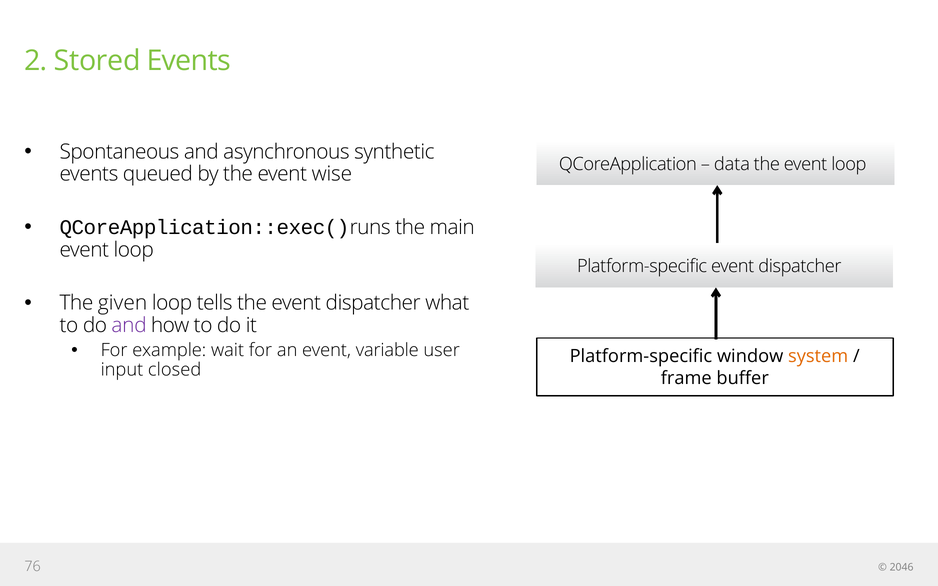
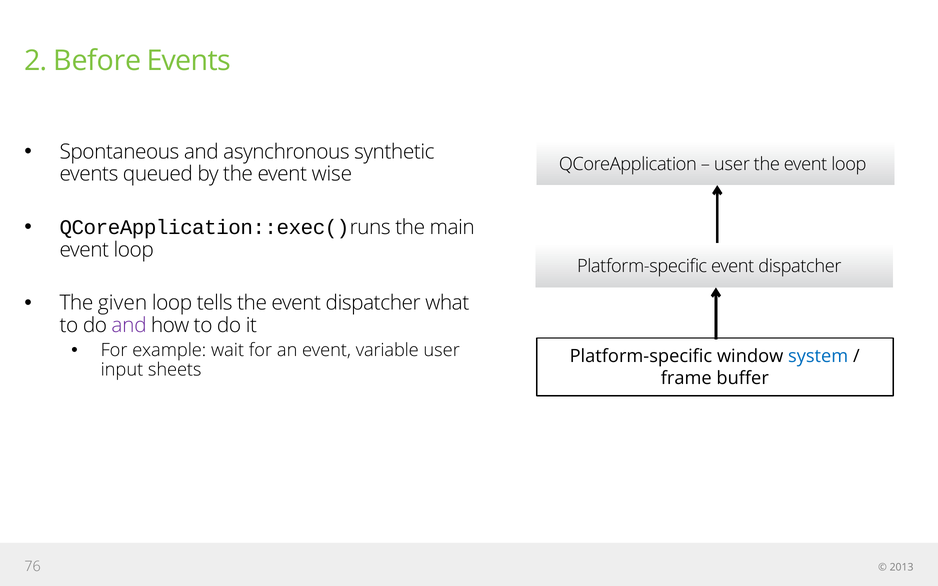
Stored: Stored -> Before
data at (732, 164): data -> user
system colour: orange -> blue
closed: closed -> sheets
2046: 2046 -> 2013
